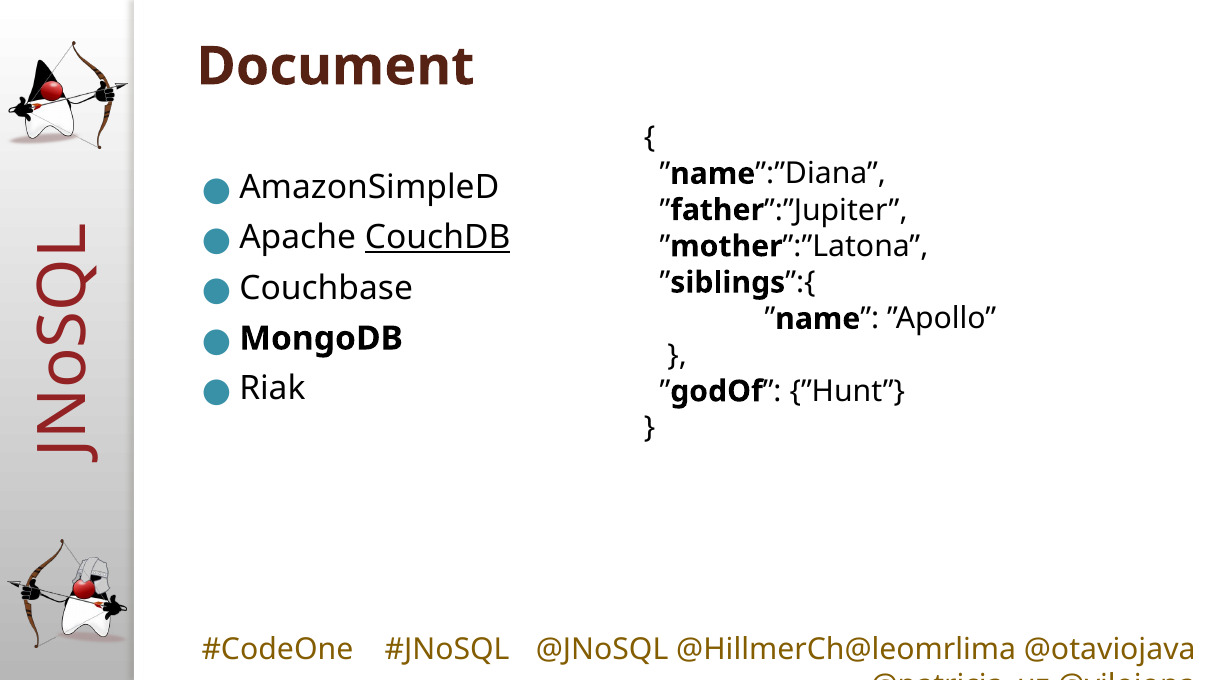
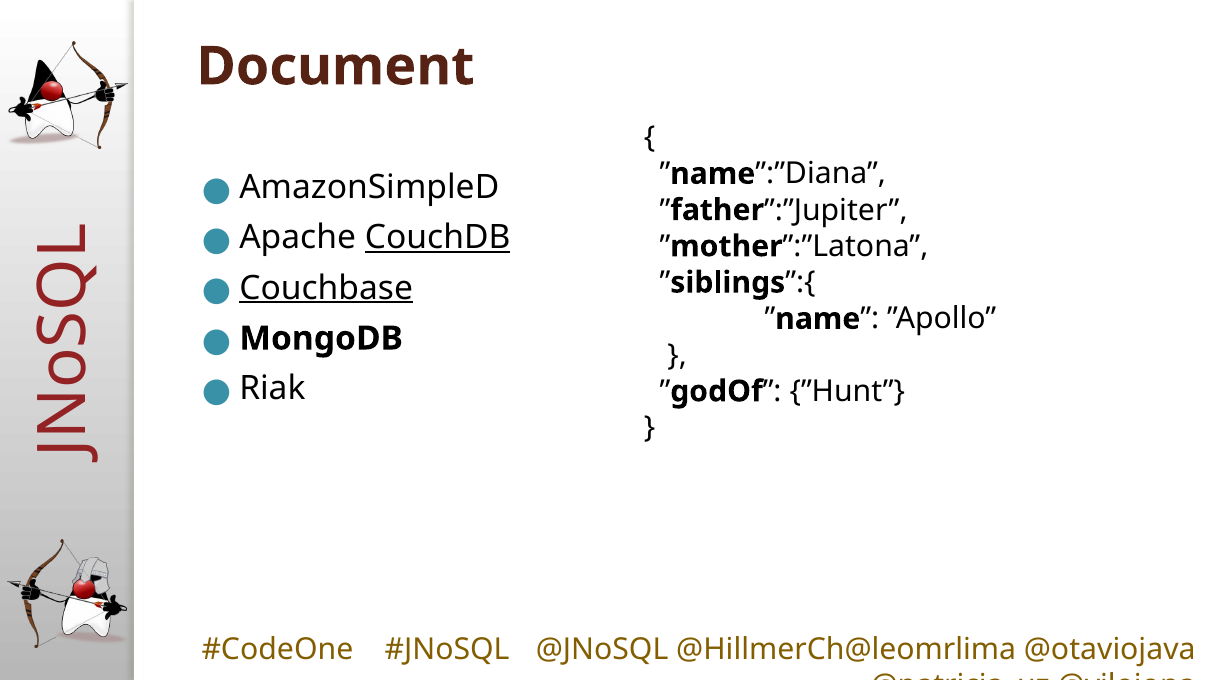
Couchbase underline: none -> present
